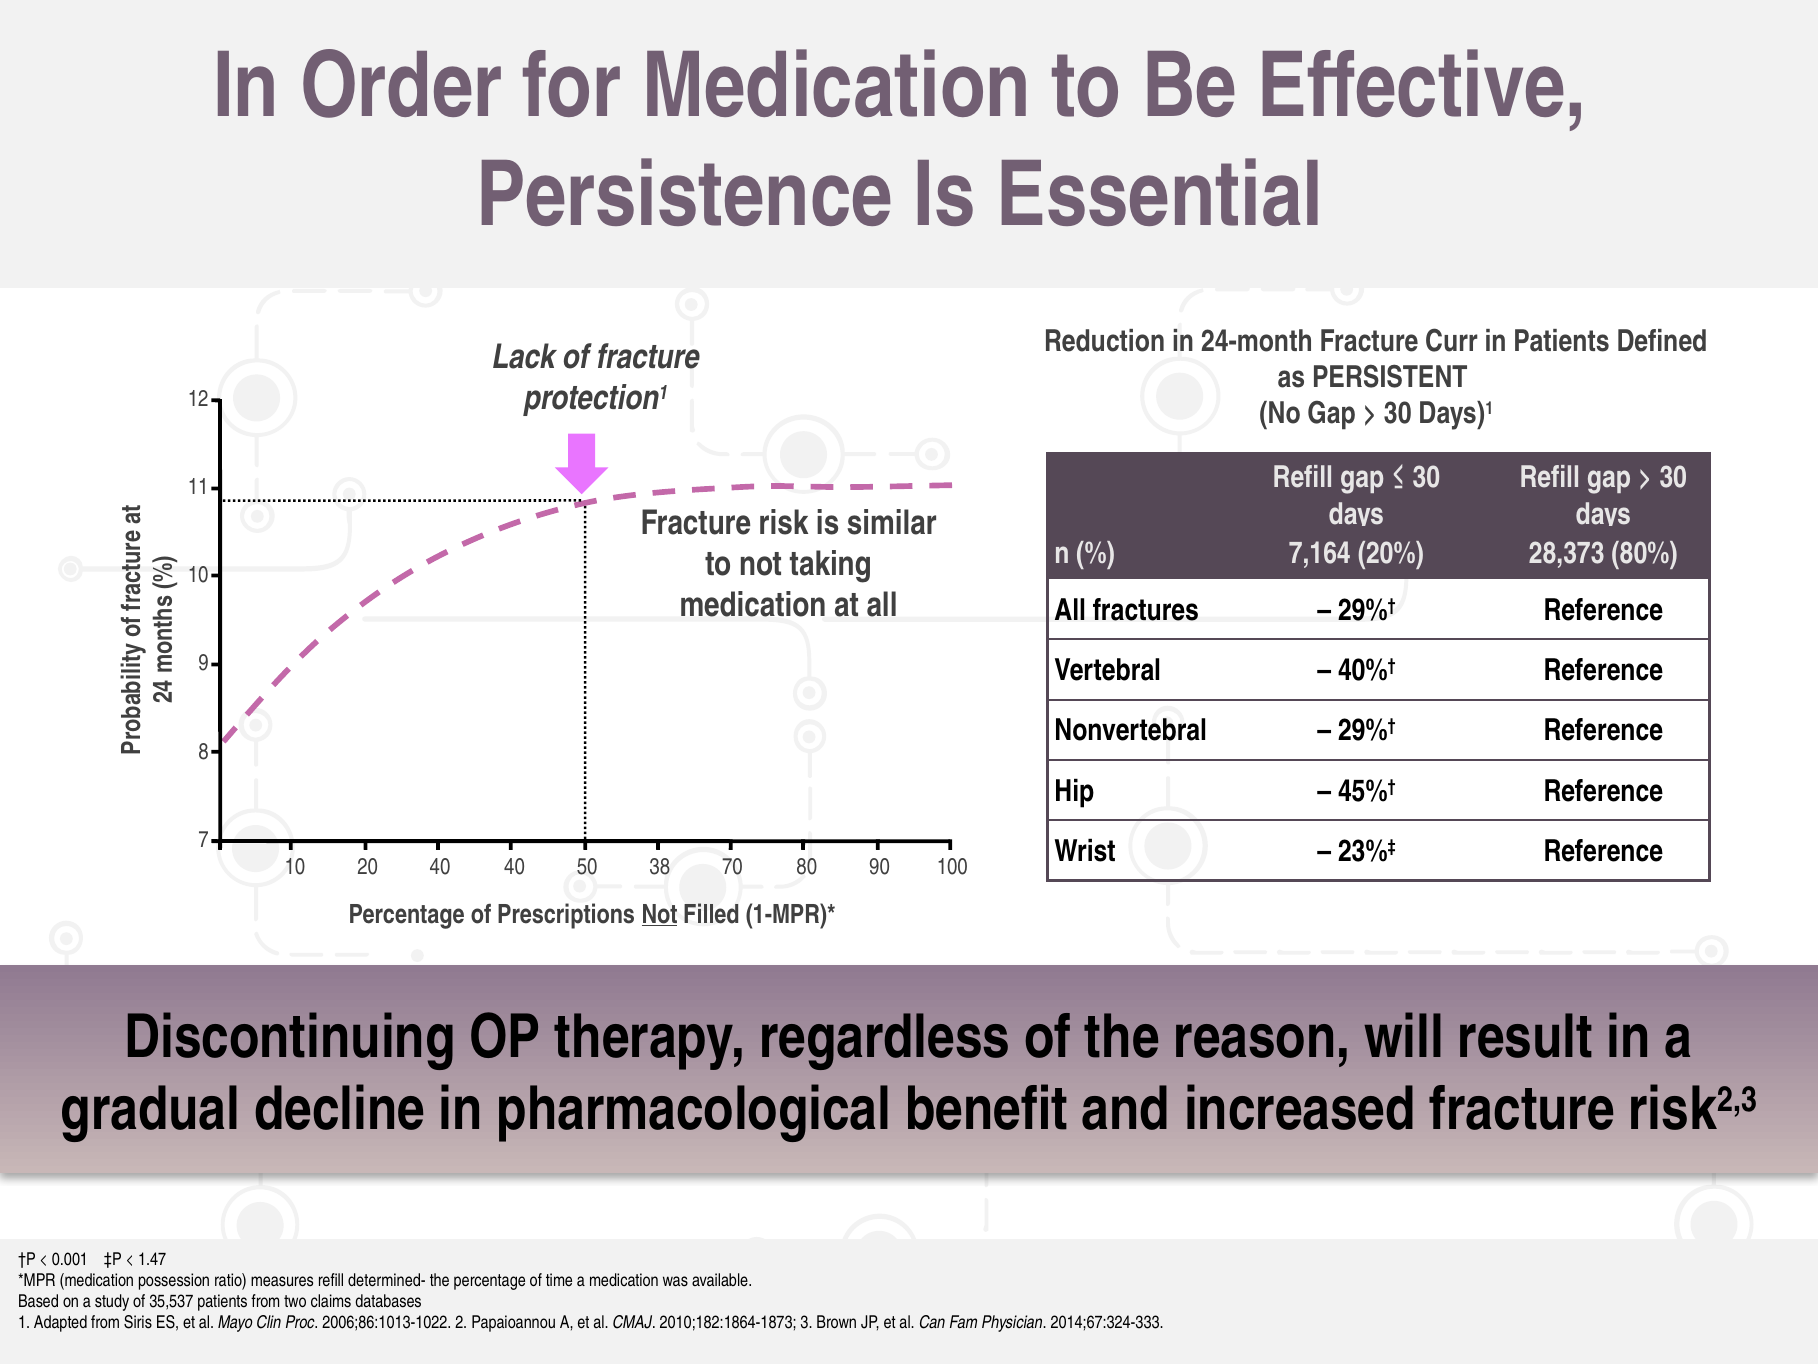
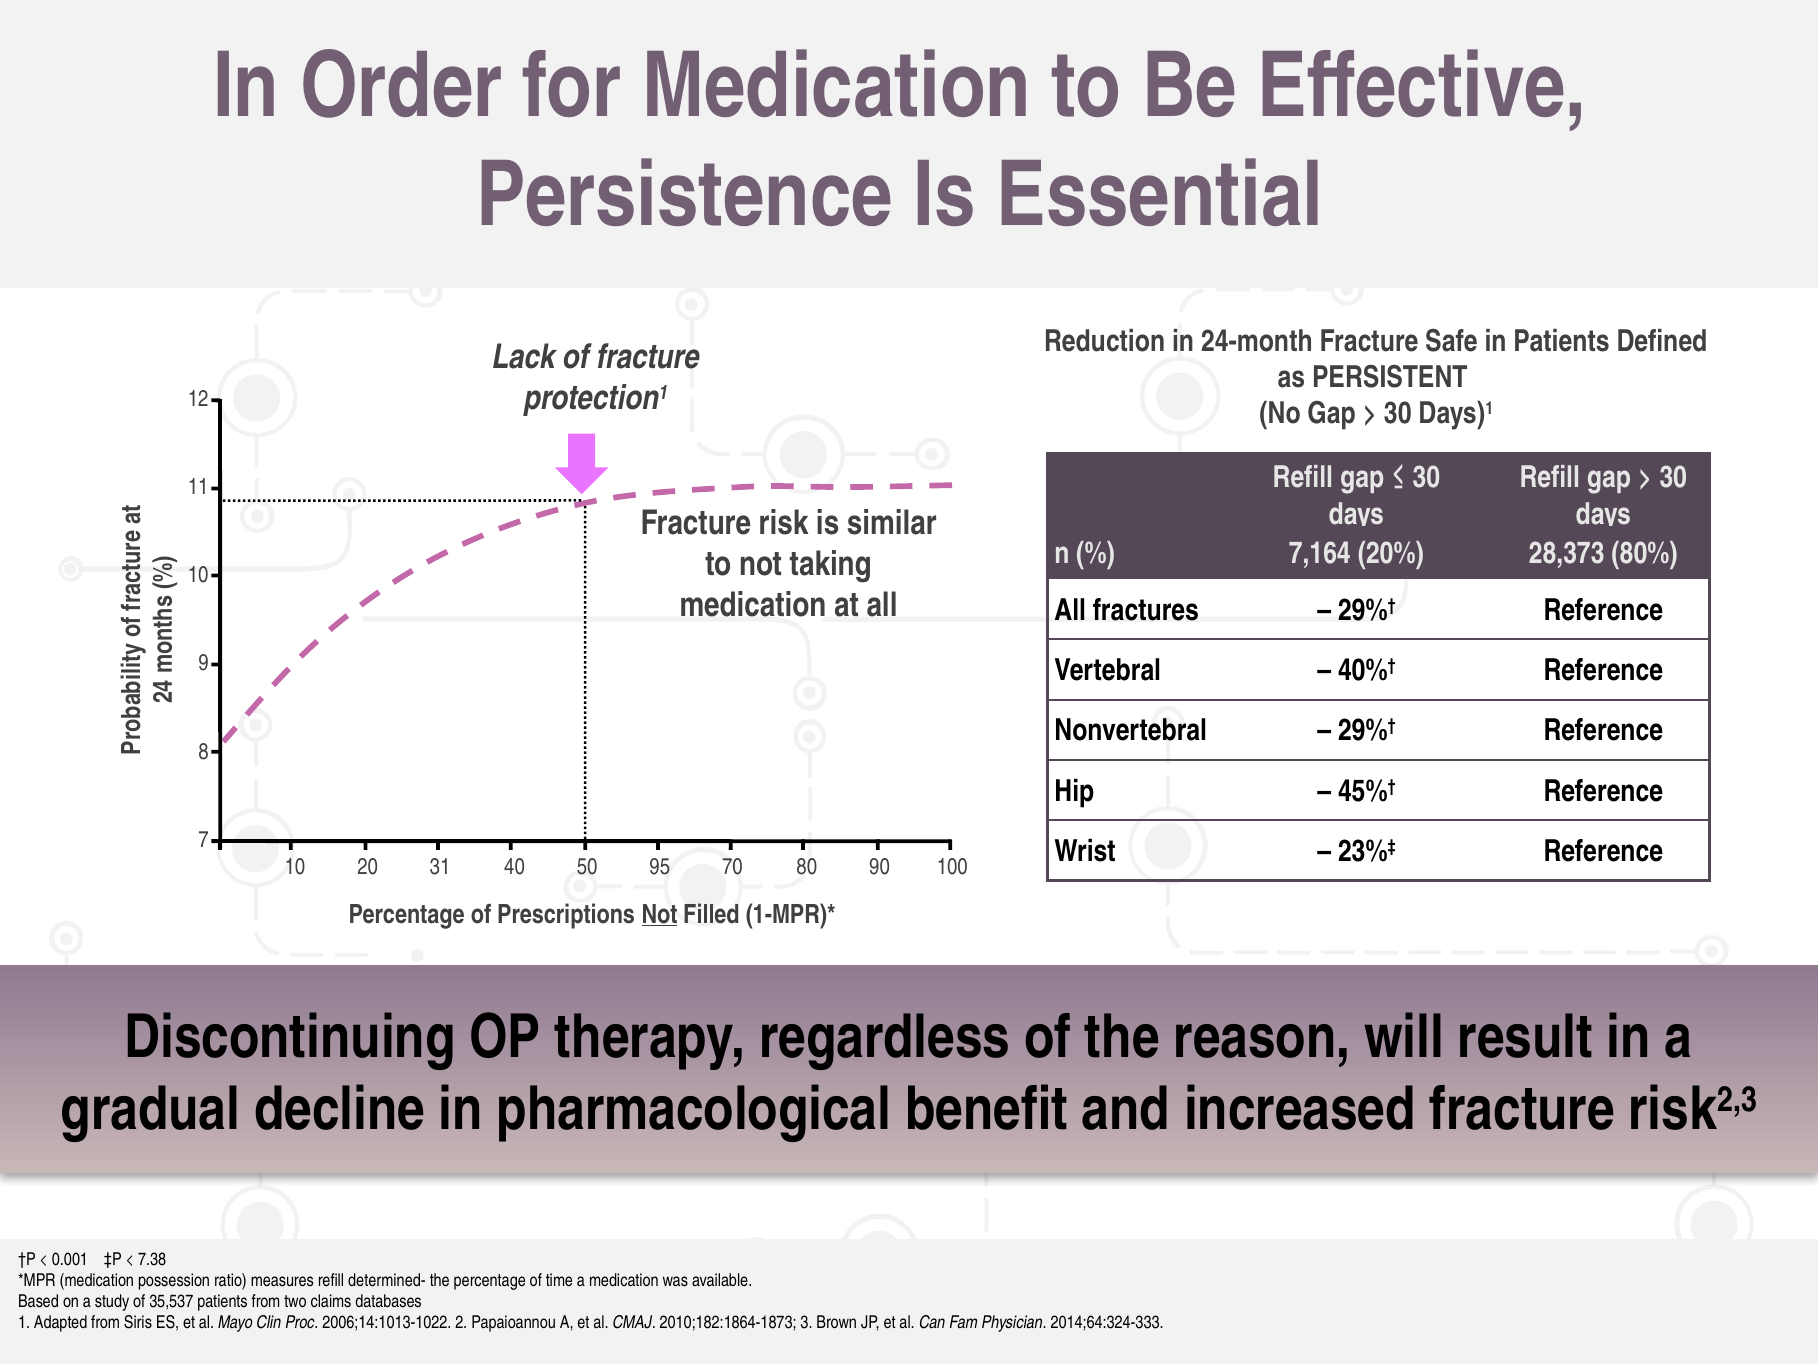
Curr: Curr -> Safe
20 40: 40 -> 31
38: 38 -> 95
1.47: 1.47 -> 7.38
2006;86:1013-1022: 2006;86:1013-1022 -> 2006;14:1013-1022
2014;67:324-333: 2014;67:324-333 -> 2014;64:324-333
